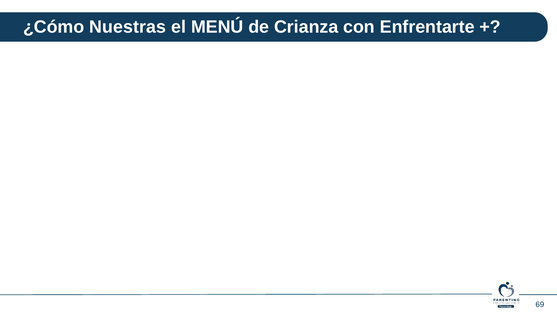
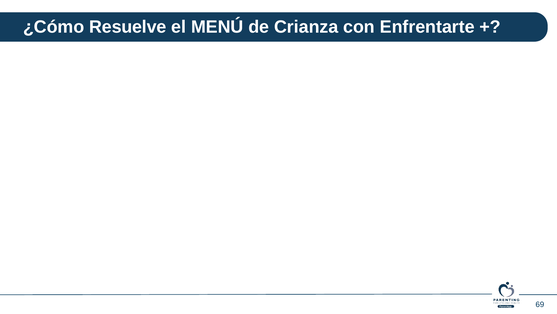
Nuestras: Nuestras -> Resuelve
